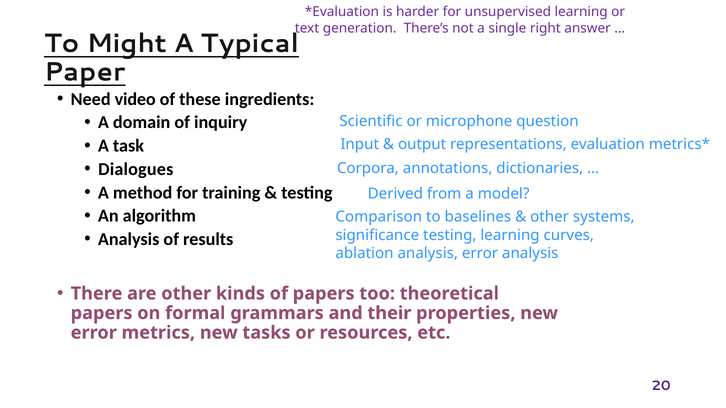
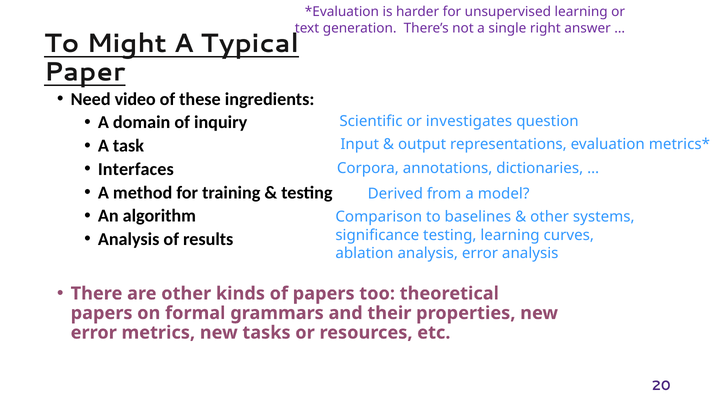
microphone: microphone -> investigates
Dialogues: Dialogues -> Interfaces
